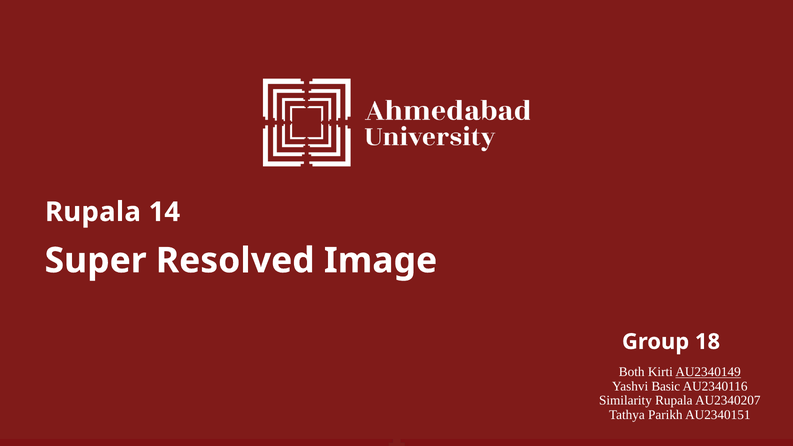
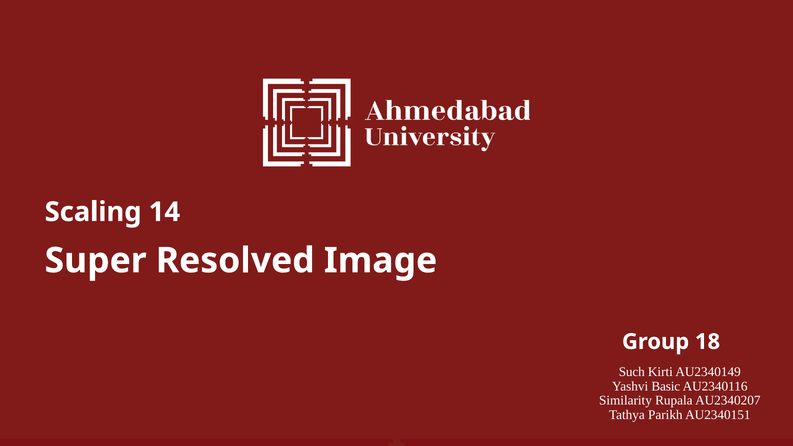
Rupala at (93, 212): Rupala -> Scaling
Both: Both -> Such
AU2340149 underline: present -> none
